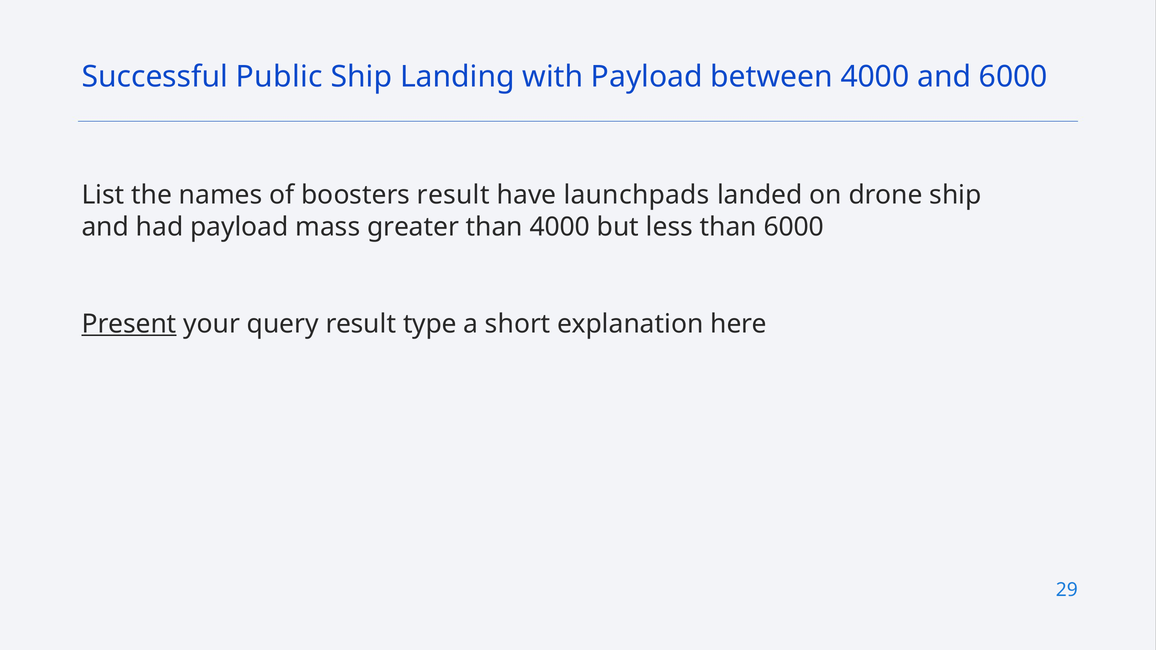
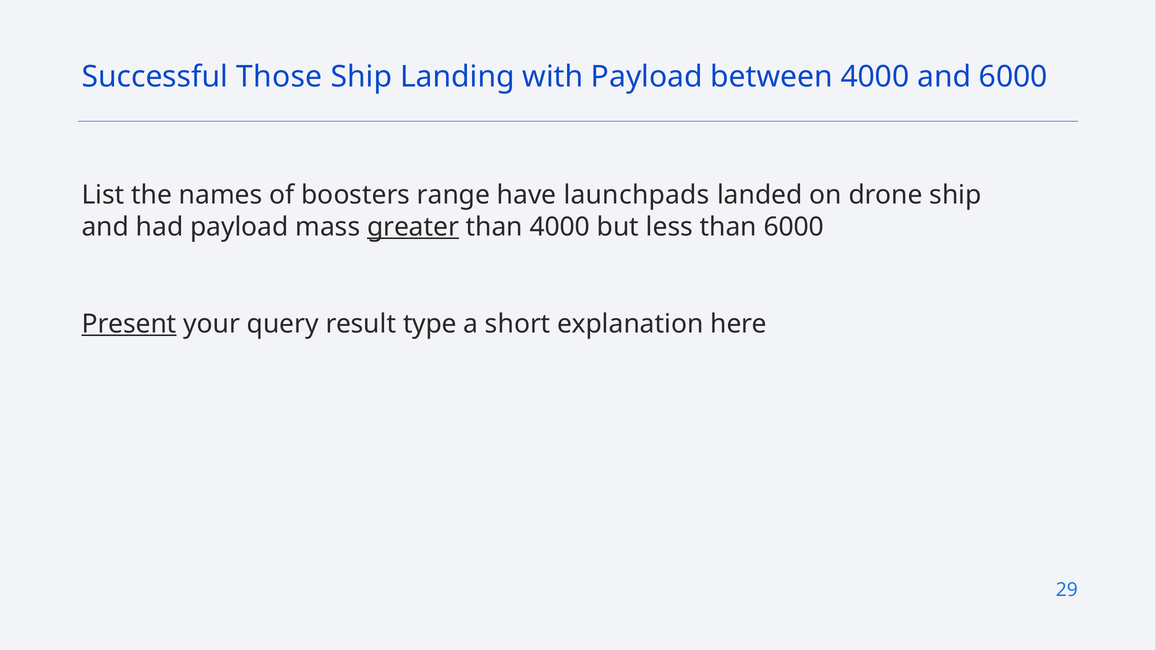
Public: Public -> Those
boosters result: result -> range
greater underline: none -> present
